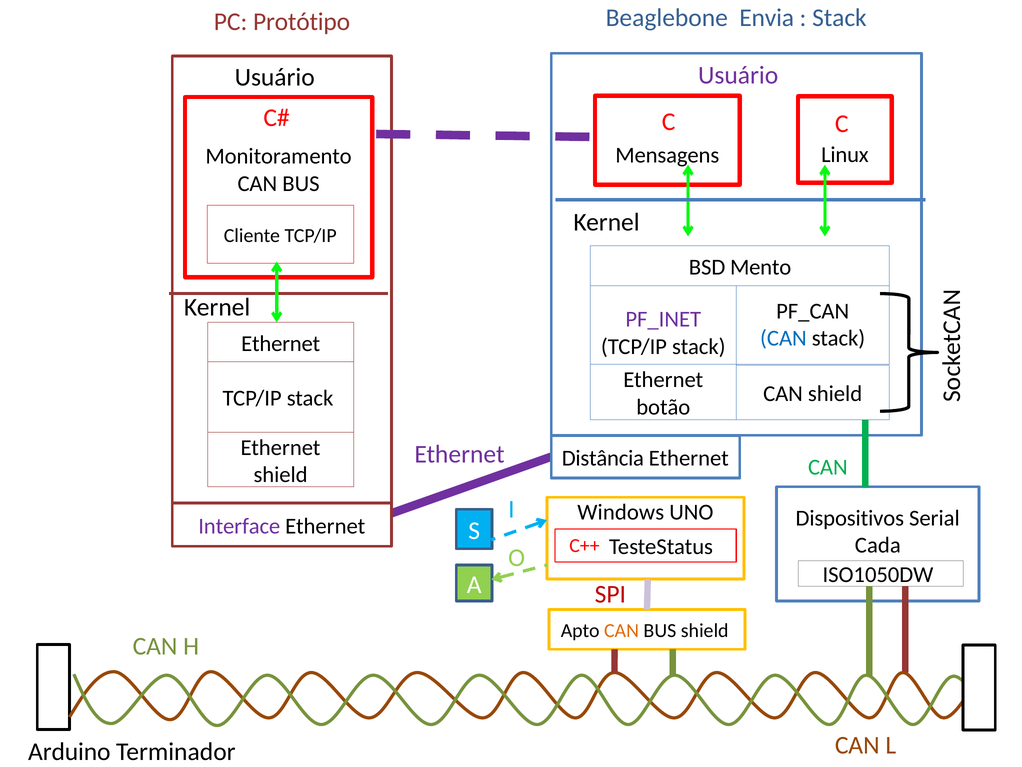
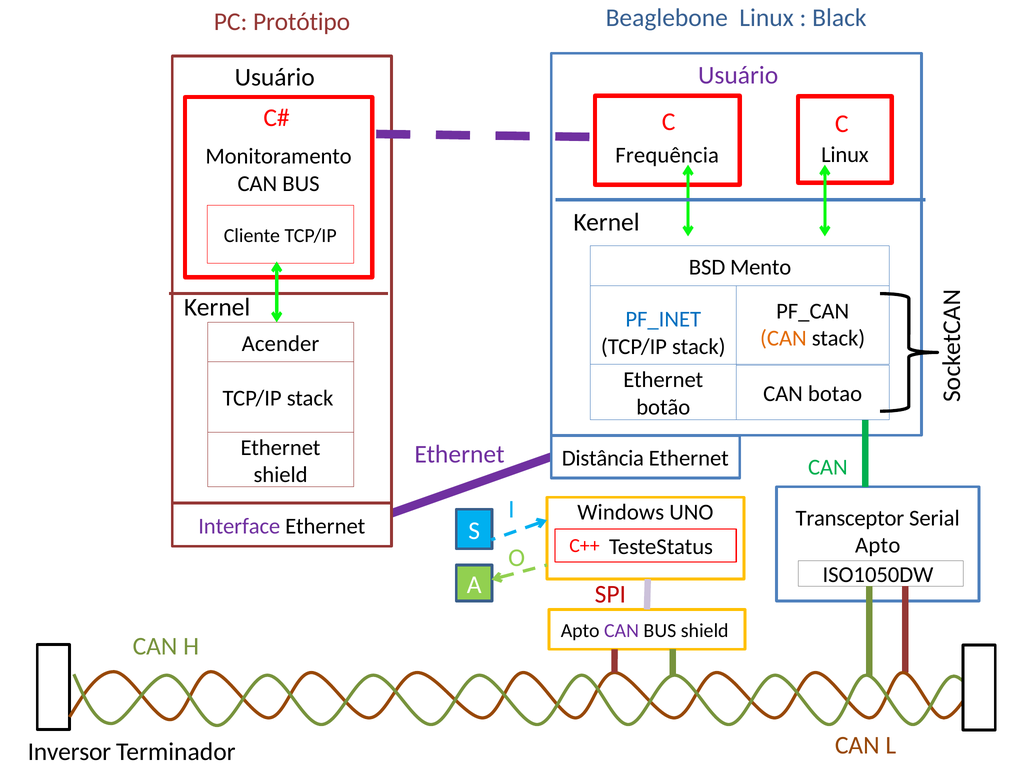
Beaglebone Envia: Envia -> Linux
Stack at (839, 18): Stack -> Black
Mensagens: Mensagens -> Frequência
PF_INET colour: purple -> blue
CAN at (783, 338) colour: blue -> orange
Ethernet at (281, 343): Ethernet -> Acender
CAN shield: shield -> botao
Dispositivos: Dispositivos -> Transceptor
Cada at (878, 545): Cada -> Apto
CAN at (621, 630) colour: orange -> purple
Arduino: Arduino -> Inversor
